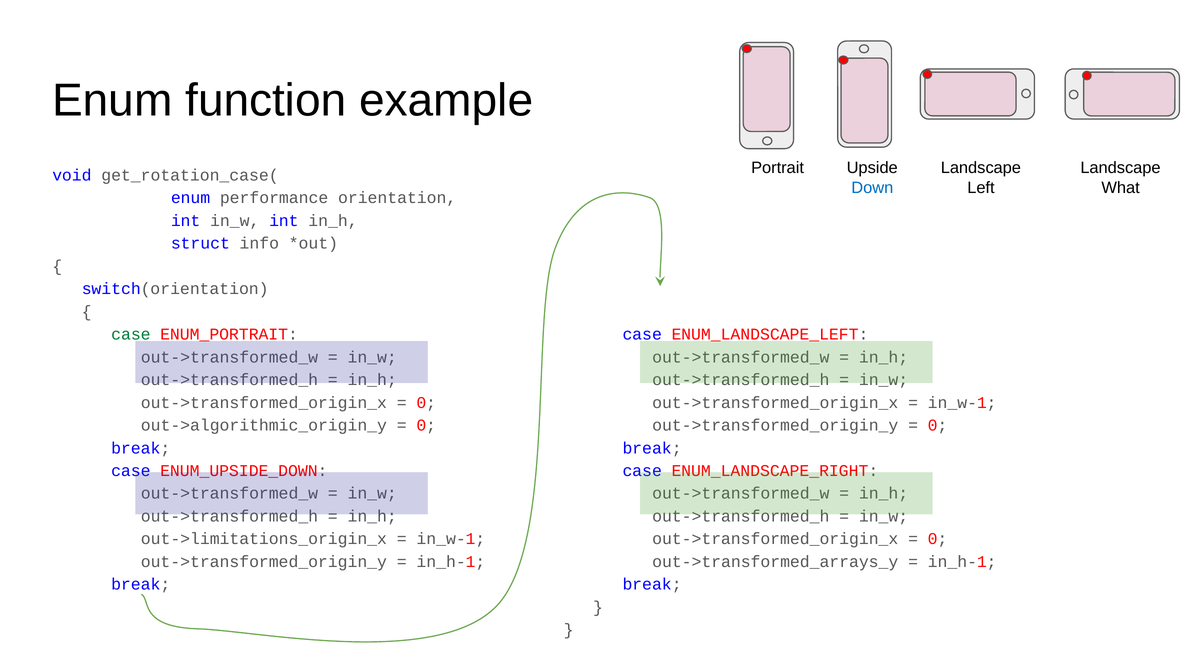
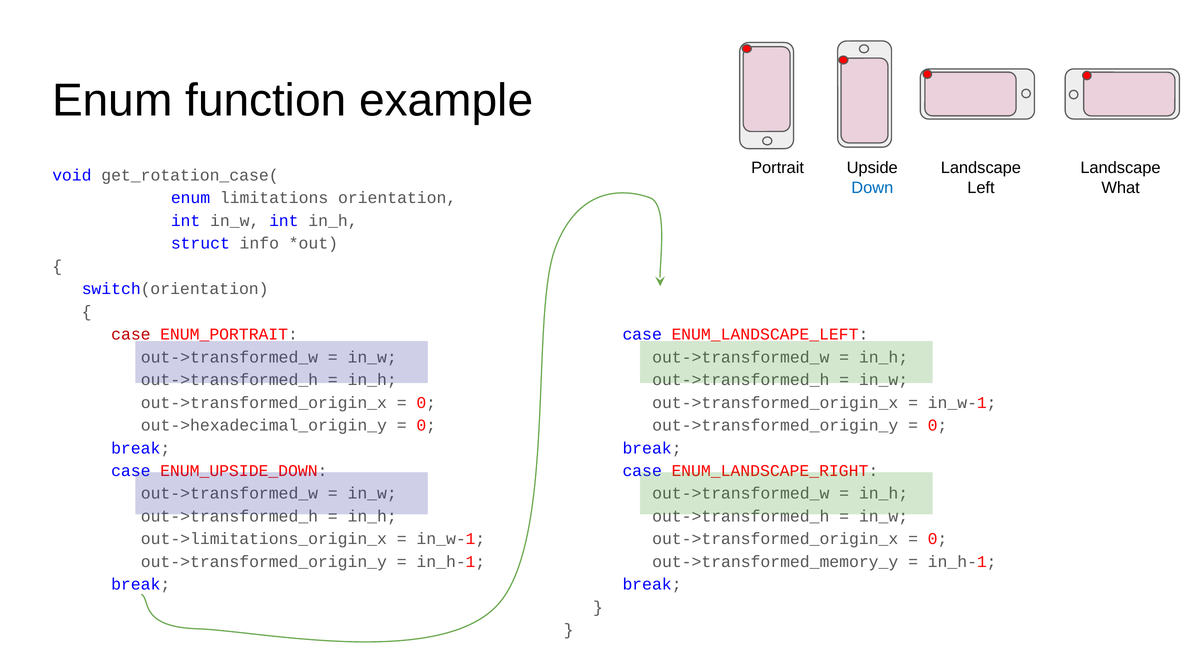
performance: performance -> limitations
case at (131, 334) colour: green -> red
out->algorithmic_origin_y: out->algorithmic_origin_y -> out->hexadecimal_origin_y
out->transformed_arrays_y: out->transformed_arrays_y -> out->transformed_memory_y
